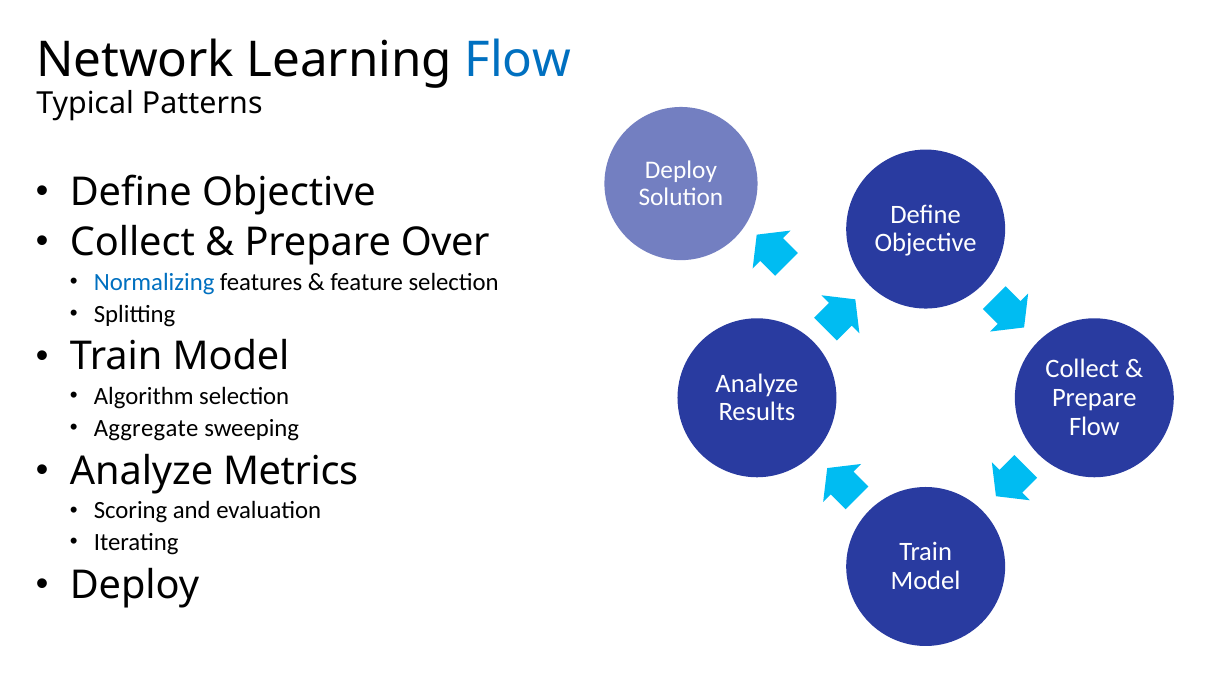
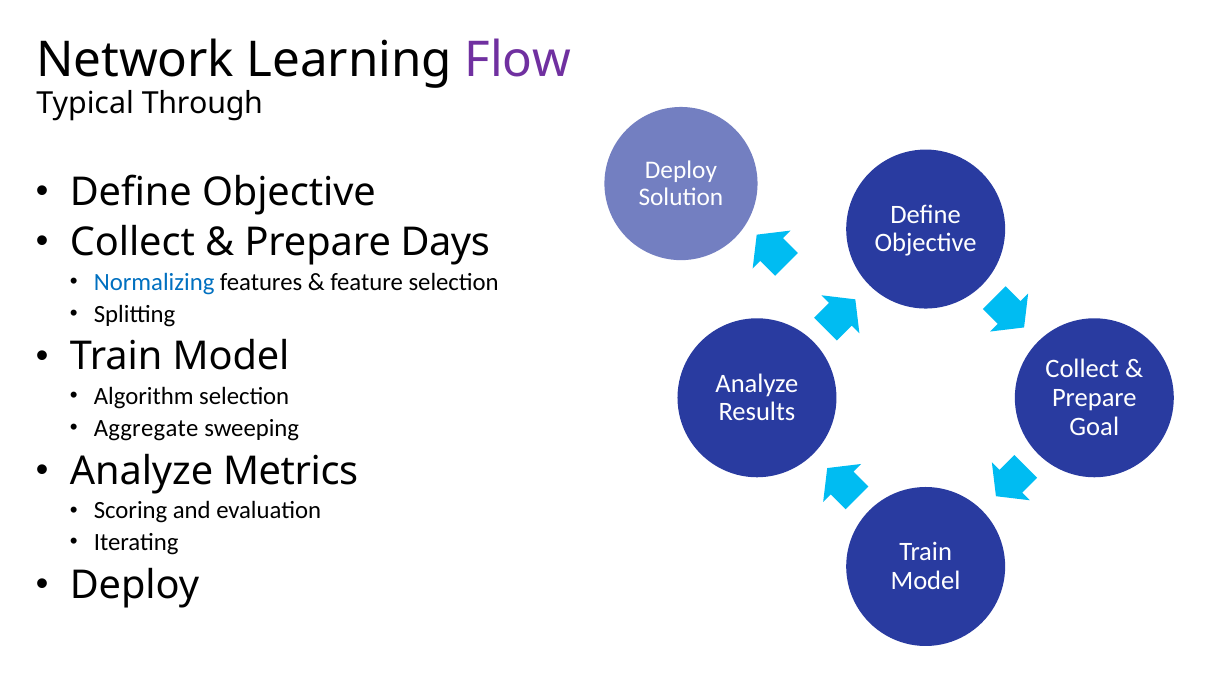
Flow at (518, 60) colour: blue -> purple
Patterns: Patterns -> Through
Over: Over -> Days
Flow at (1094, 426): Flow -> Goal
